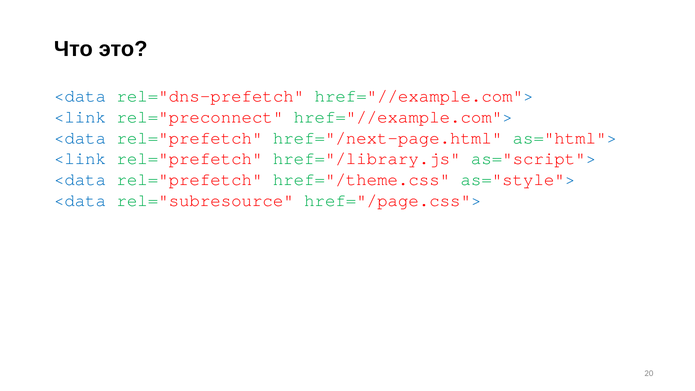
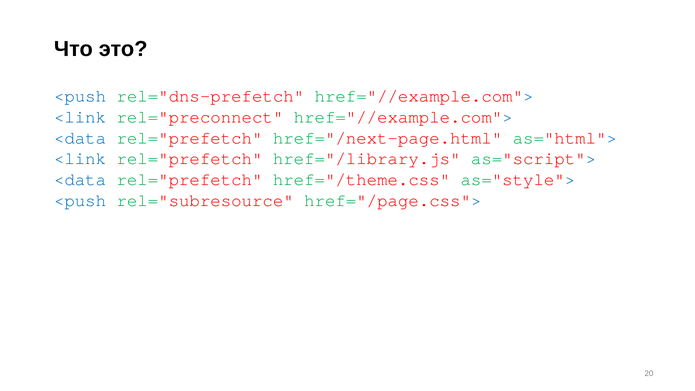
<data at (80, 96): <data -> <push
<data at (80, 200): <data -> <push
